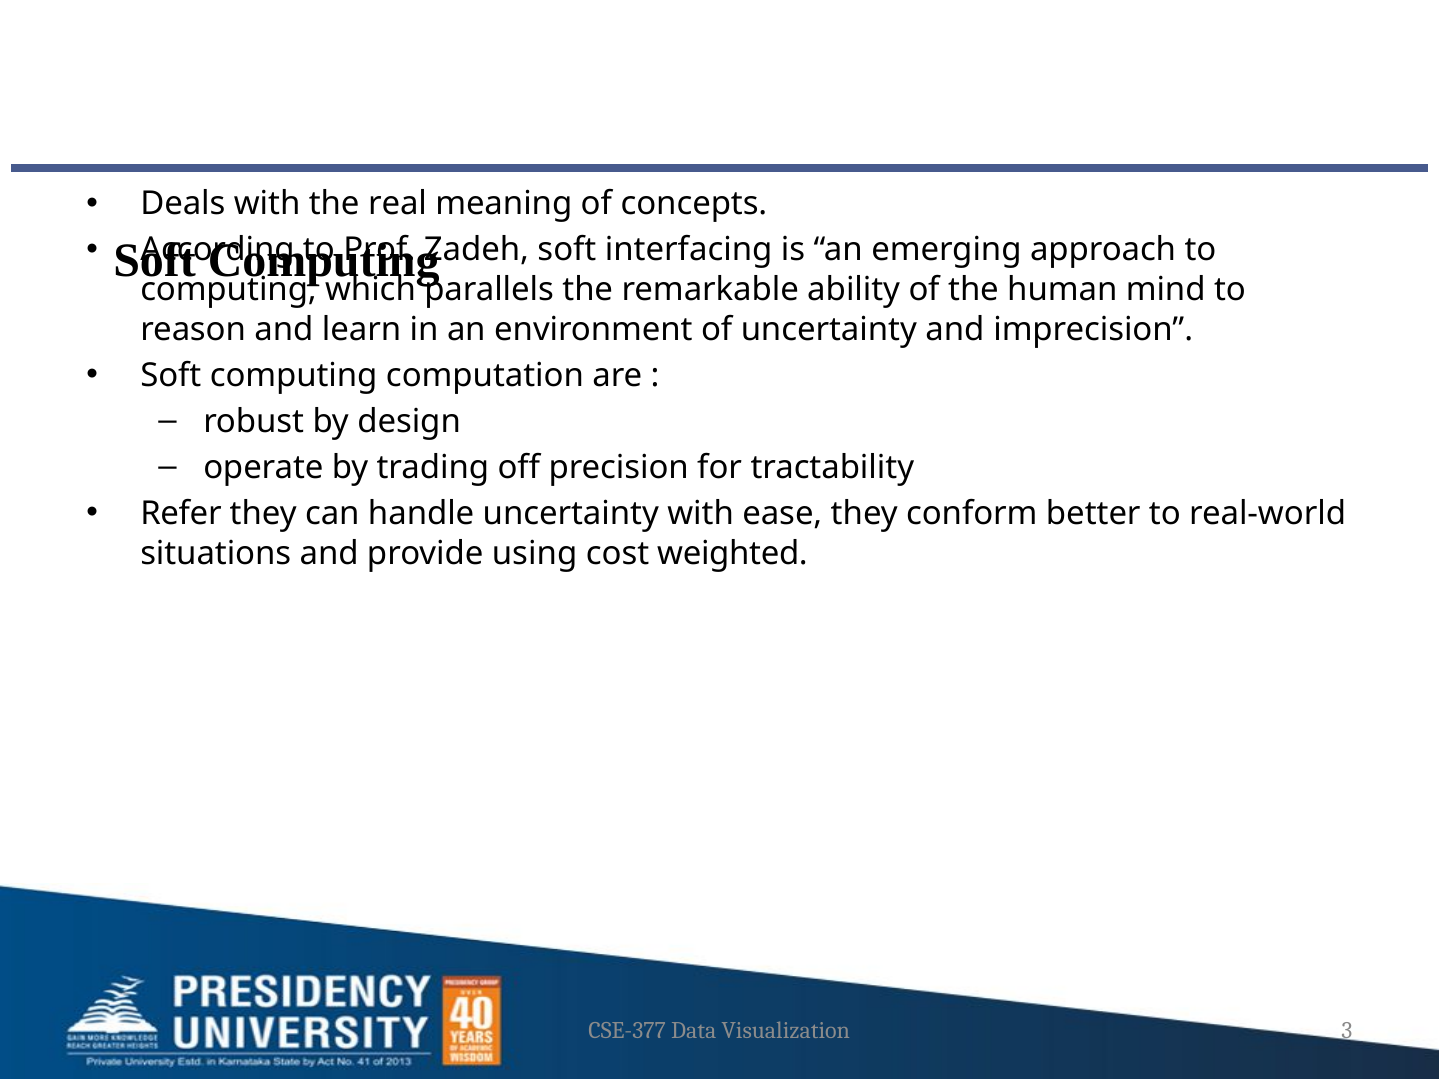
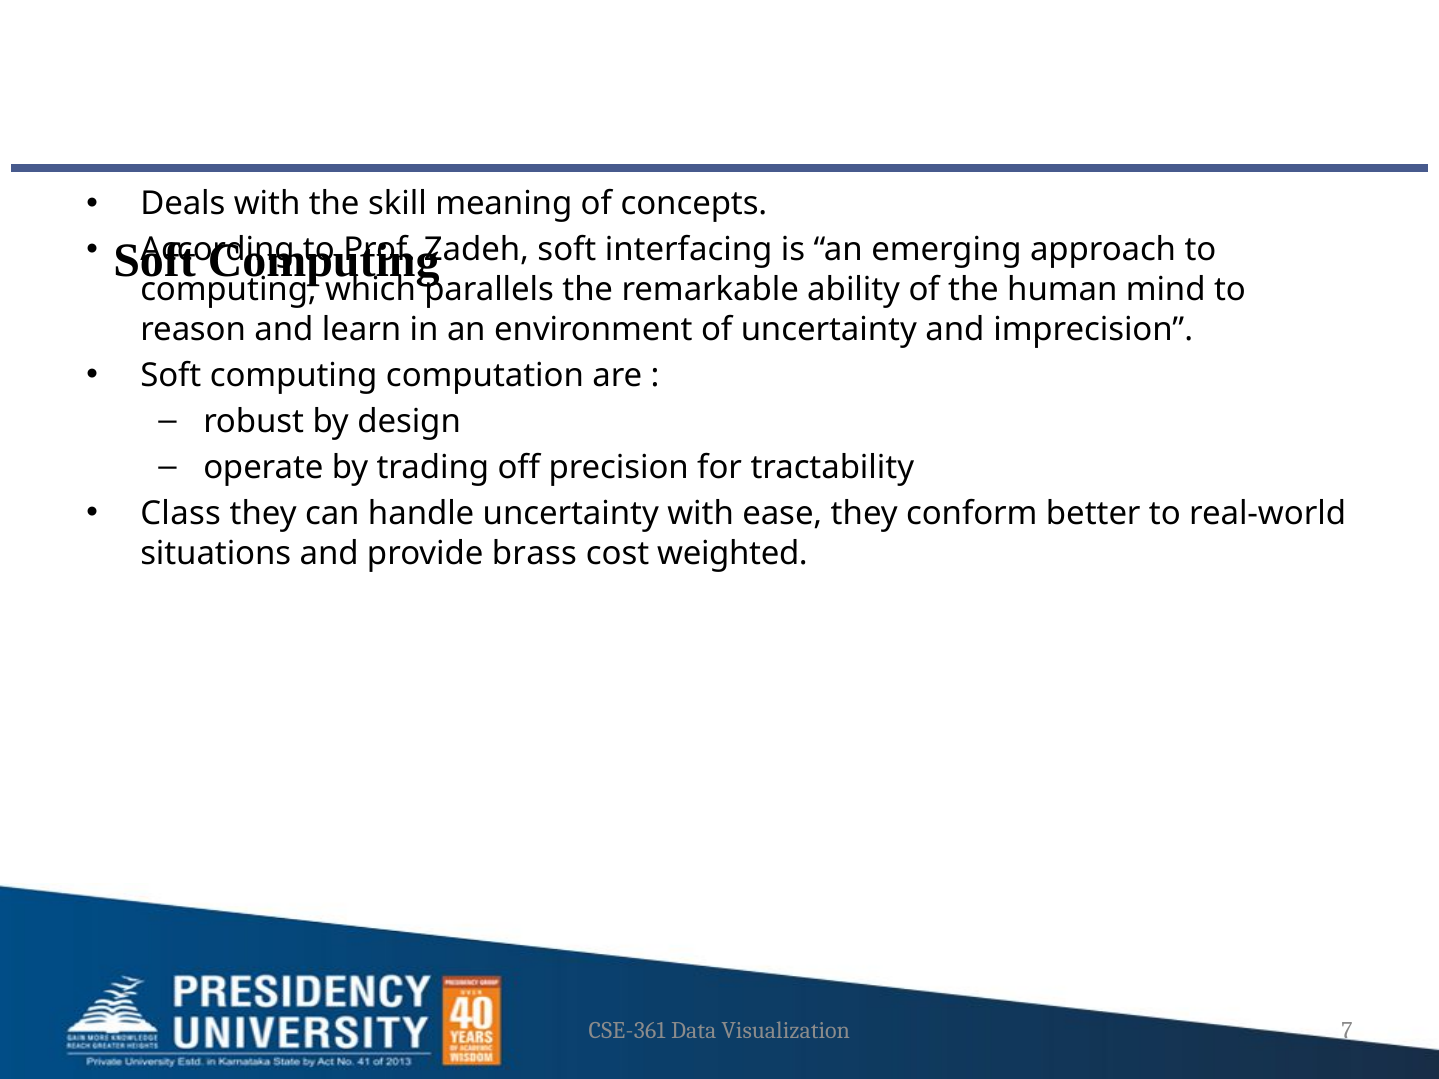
real: real -> skill
Refer: Refer -> Class
using: using -> brass
CSE-377: CSE-377 -> CSE-361
3: 3 -> 7
